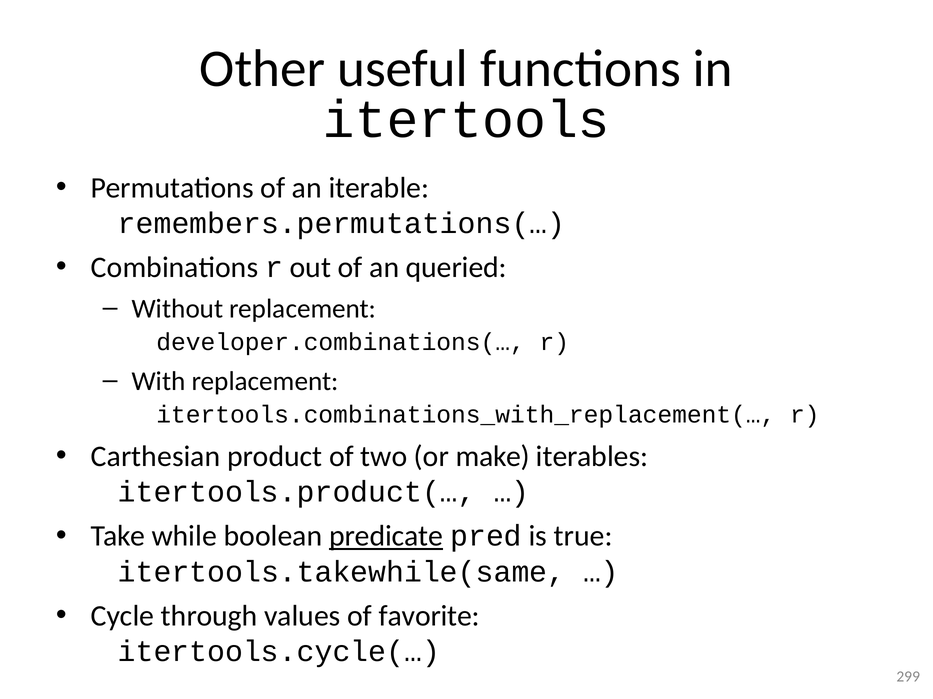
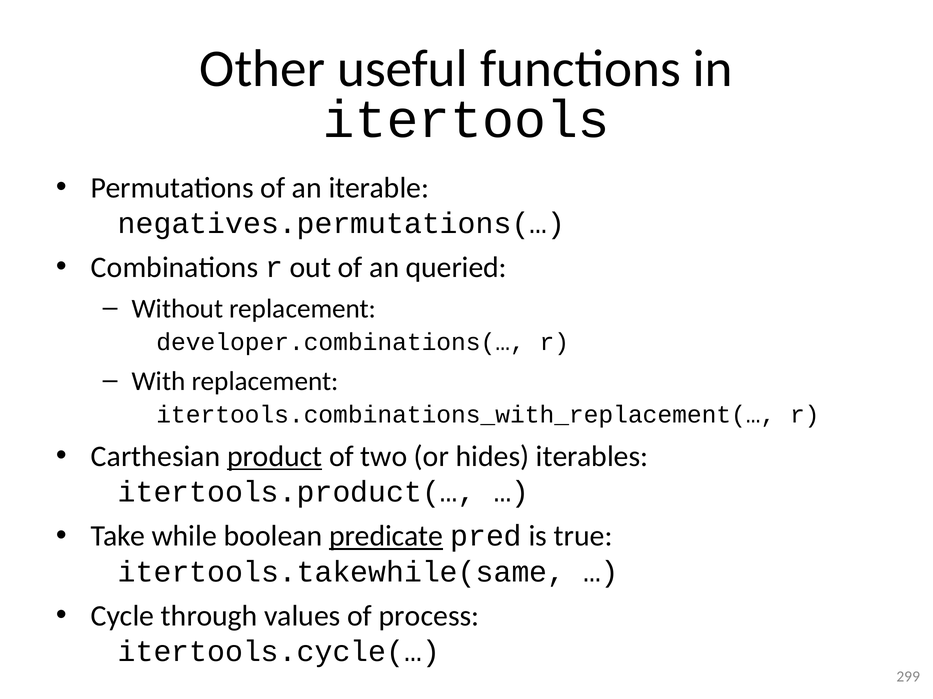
remembers.permutations(…: remembers.permutations(… -> negatives.permutations(…
product underline: none -> present
make: make -> hides
favorite: favorite -> process
